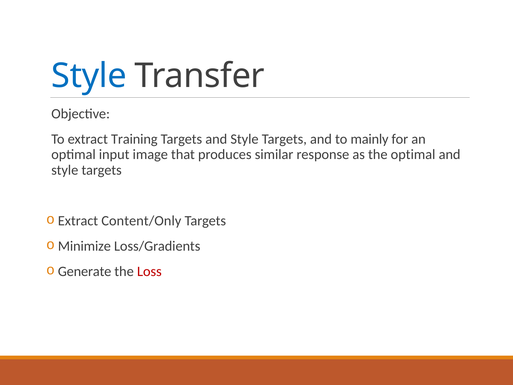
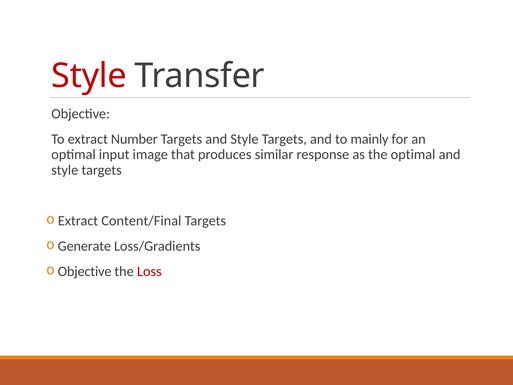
Style at (89, 76) colour: blue -> red
Training: Training -> Number
Content/Only: Content/Only -> Content/Final
Minimize: Minimize -> Generate
Generate at (85, 271): Generate -> Objective
